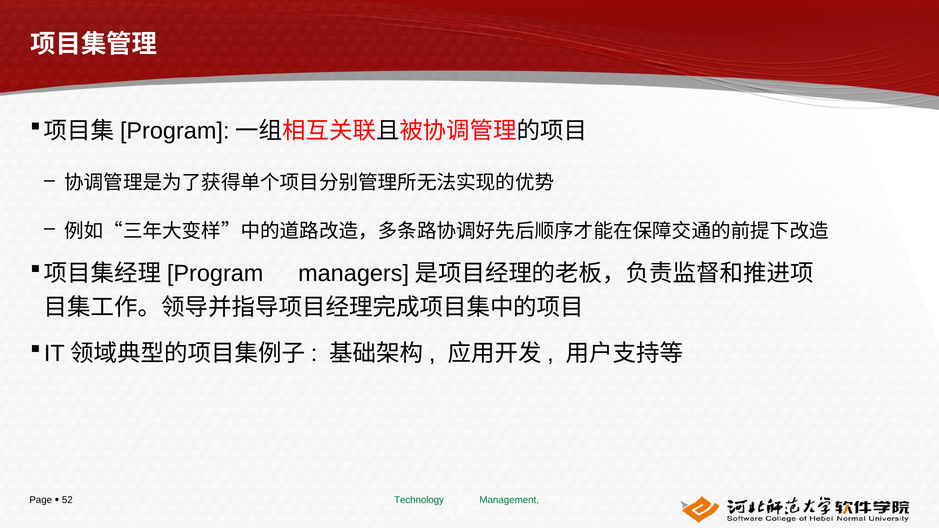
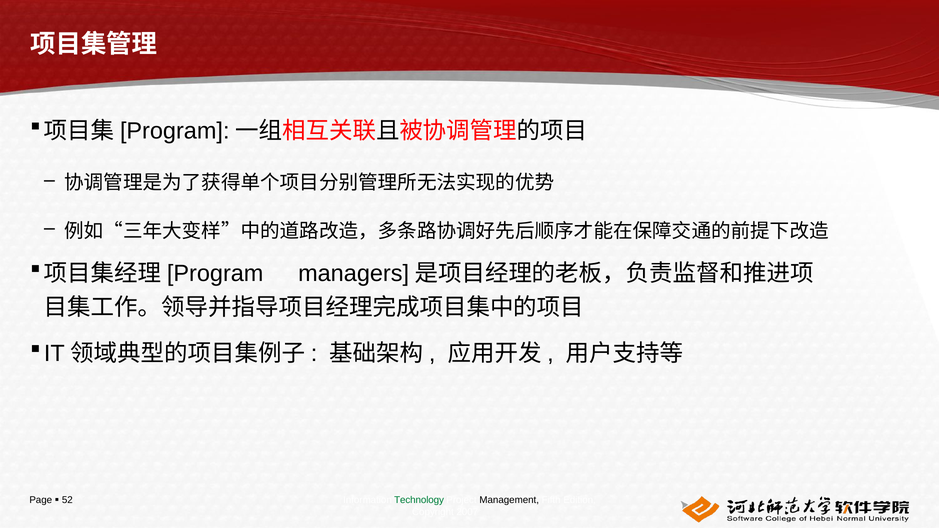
Management colour: green -> black
